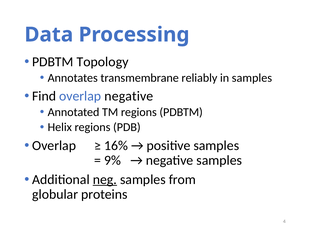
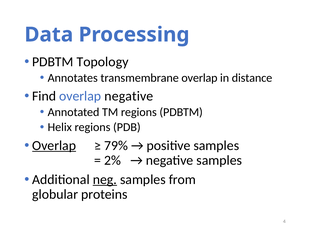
transmembrane reliably: reliably -> overlap
in samples: samples -> distance
Overlap at (54, 146) underline: none -> present
16%: 16% -> 79%
9%: 9% -> 2%
